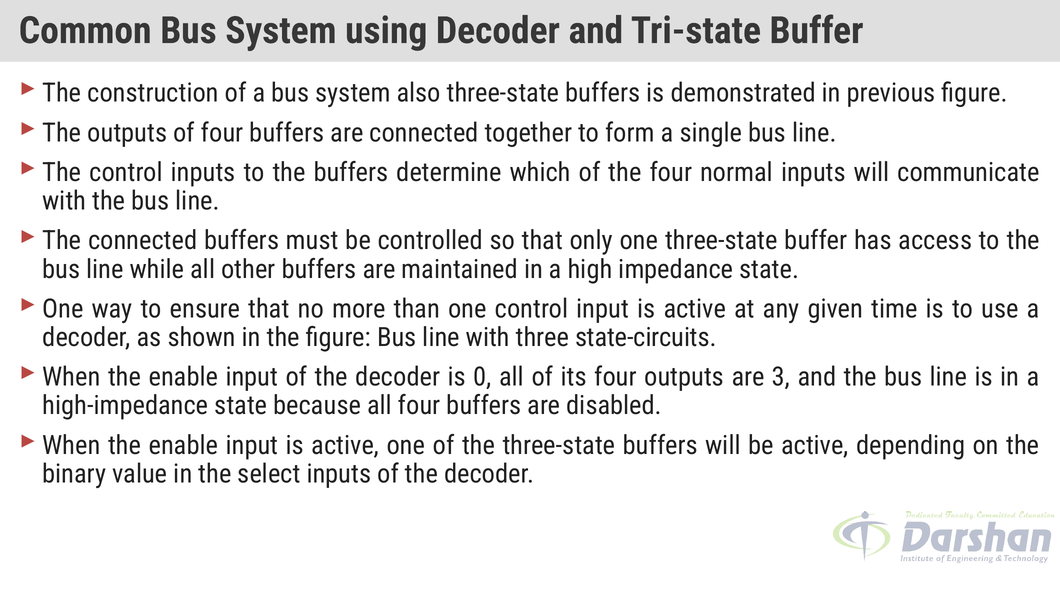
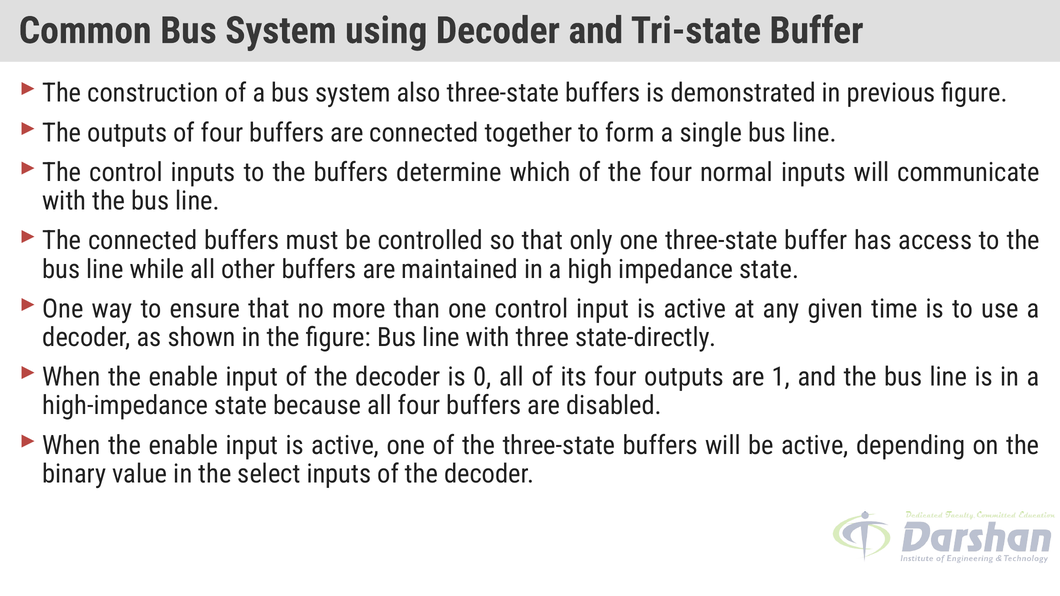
state-circuits: state-circuits -> state-directly
3: 3 -> 1
